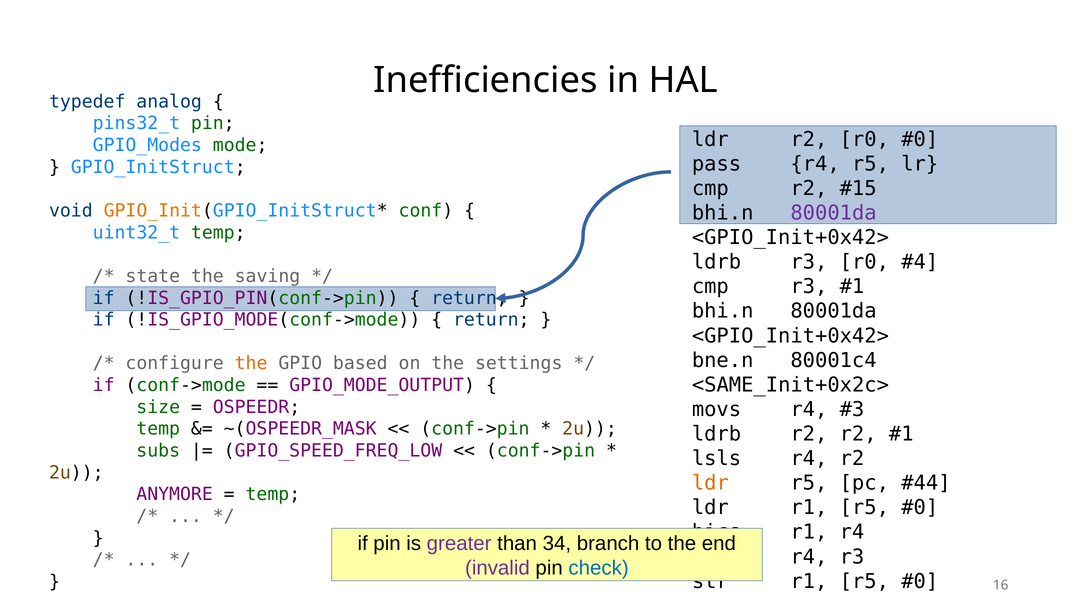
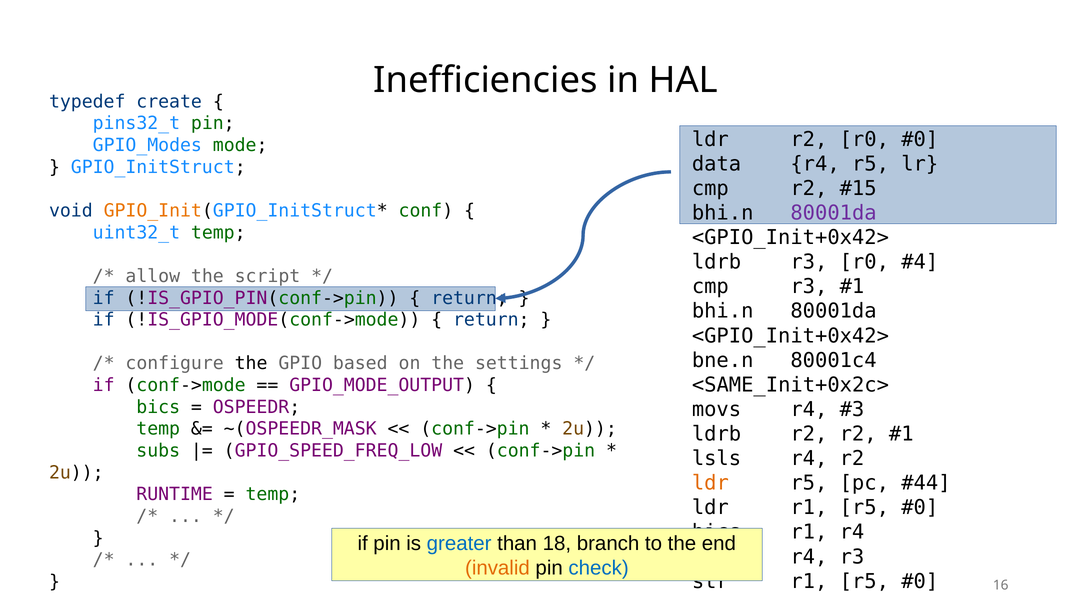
analog: analog -> create
pass: pass -> data
state: state -> allow
saving: saving -> script
the at (251, 364) colour: orange -> black
size at (158, 407): size -> bics
ANYMORE: ANYMORE -> RUNTIME
greater colour: purple -> blue
34: 34 -> 18
invalid colour: purple -> orange
